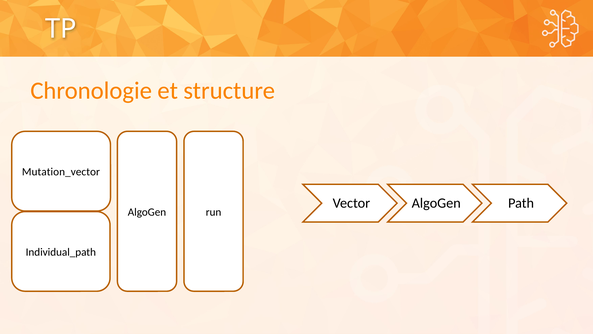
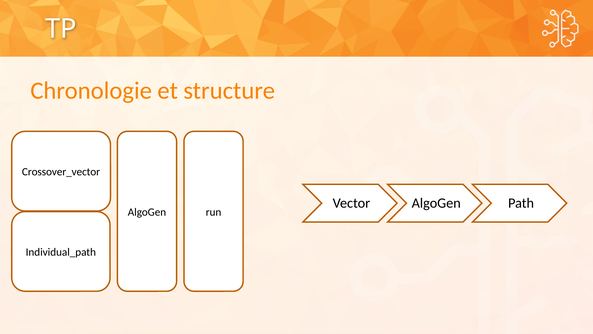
Mutation_vector: Mutation_vector -> Crossover_vector
